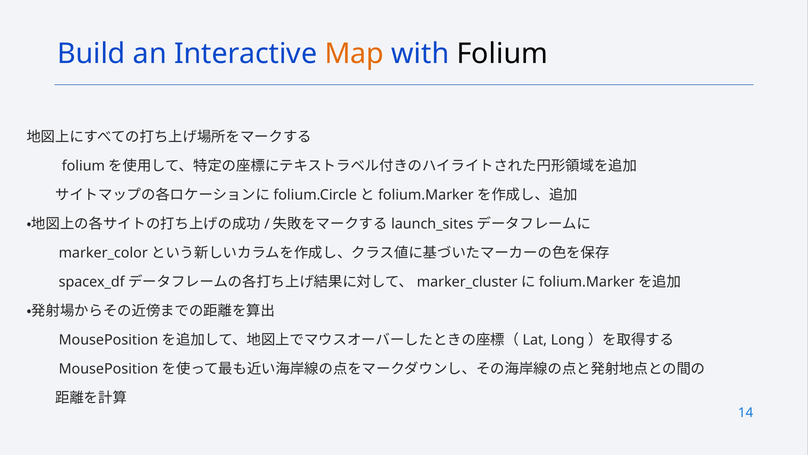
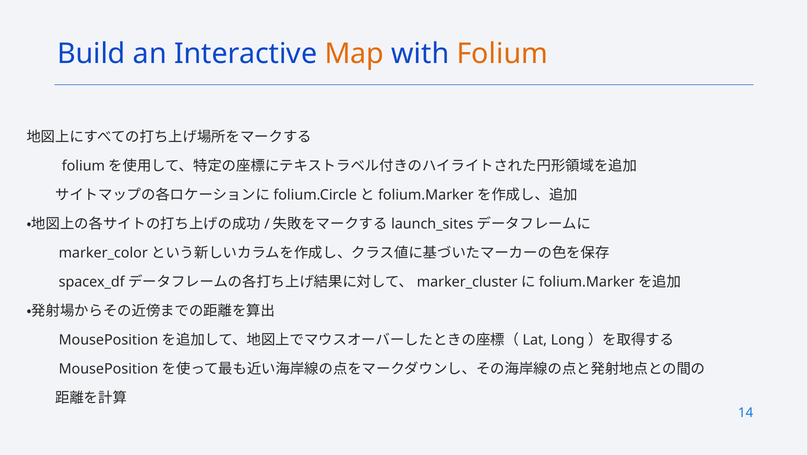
Folium colour: black -> orange
